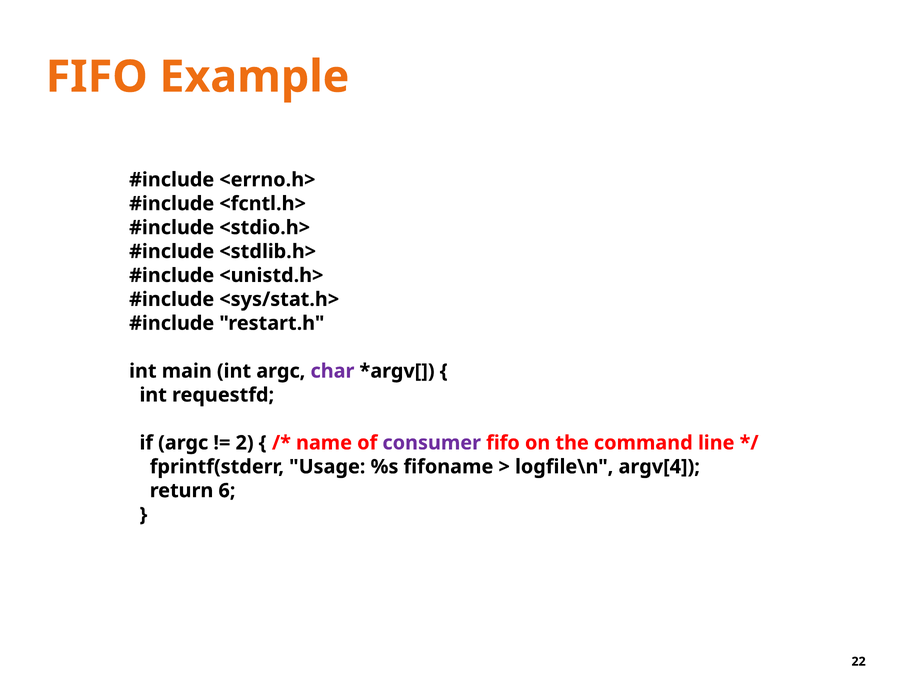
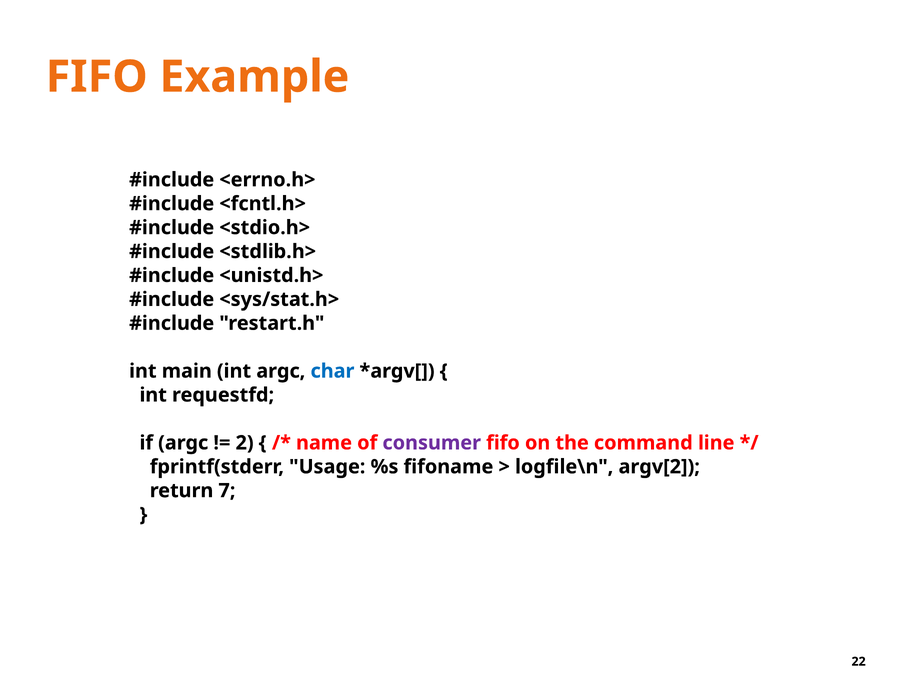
char colour: purple -> blue
argv[4: argv[4 -> argv[2
6: 6 -> 7
